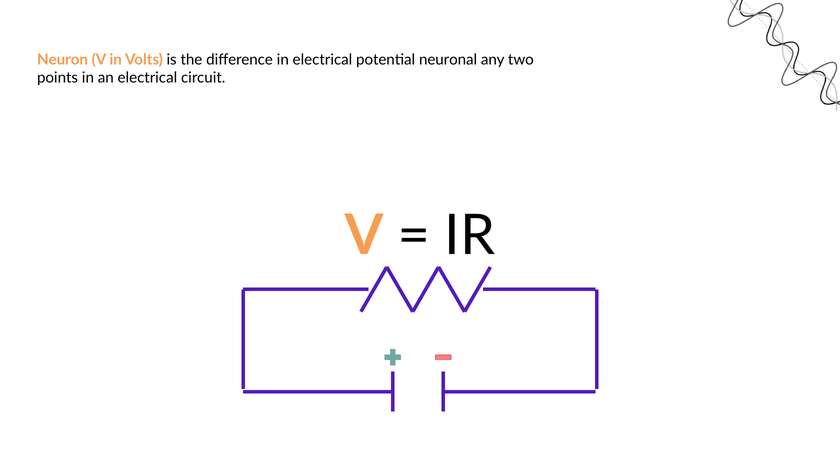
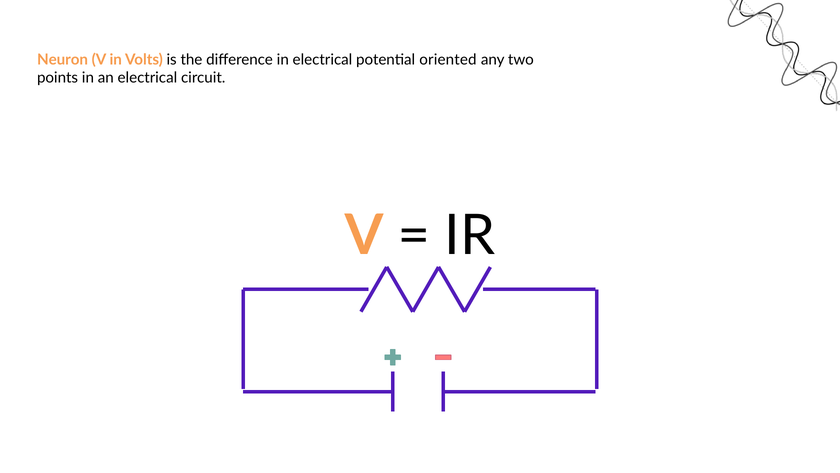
neuronal: neuronal -> oriented
